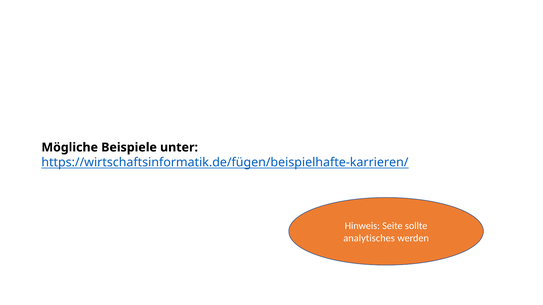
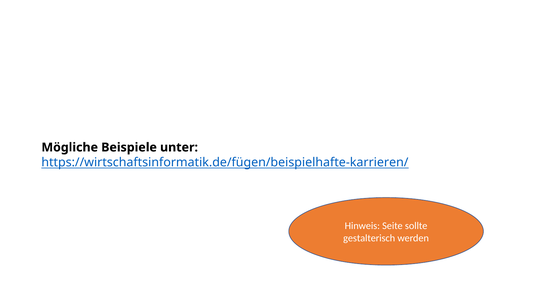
analytisches: analytisches -> gestalterisch
